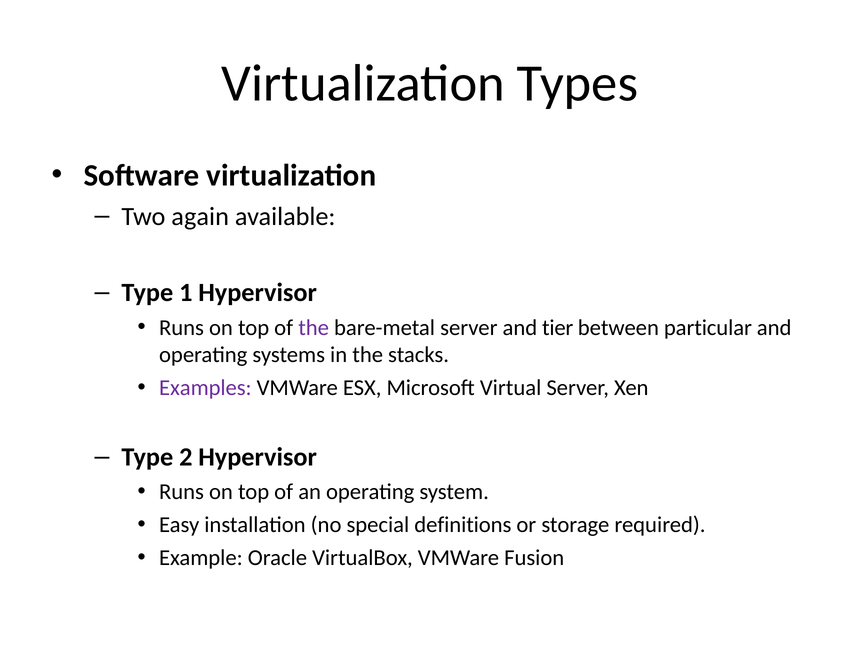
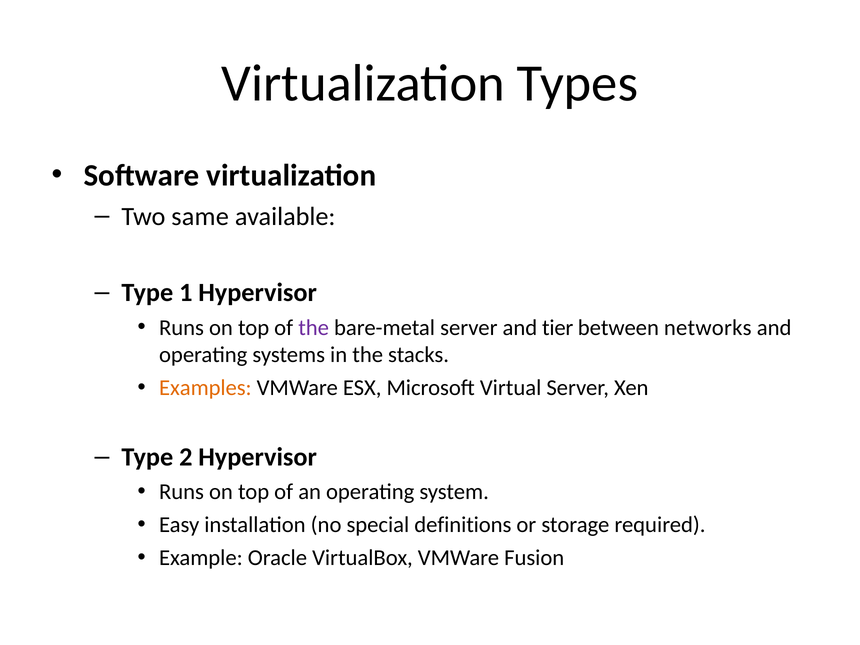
again: again -> same
particular: particular -> networks
Examples colour: purple -> orange
